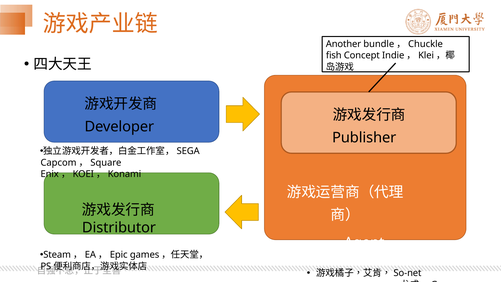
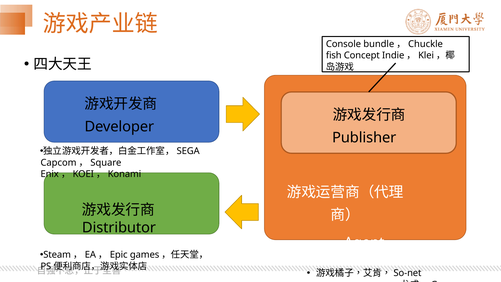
Another: Another -> Console
